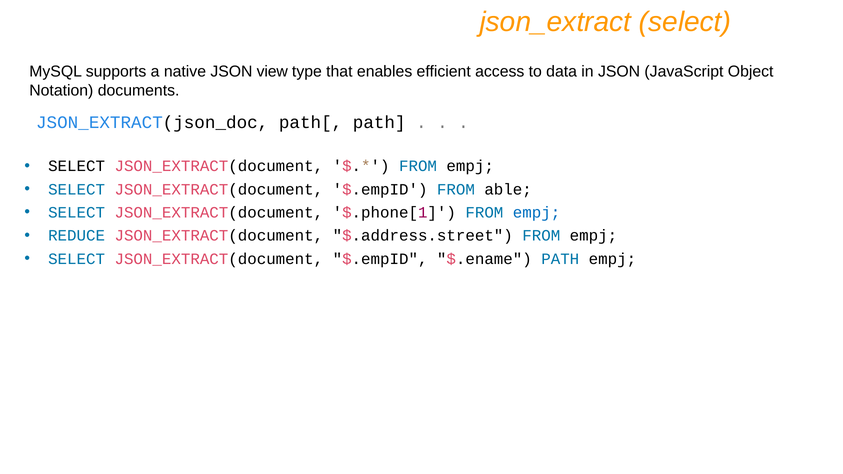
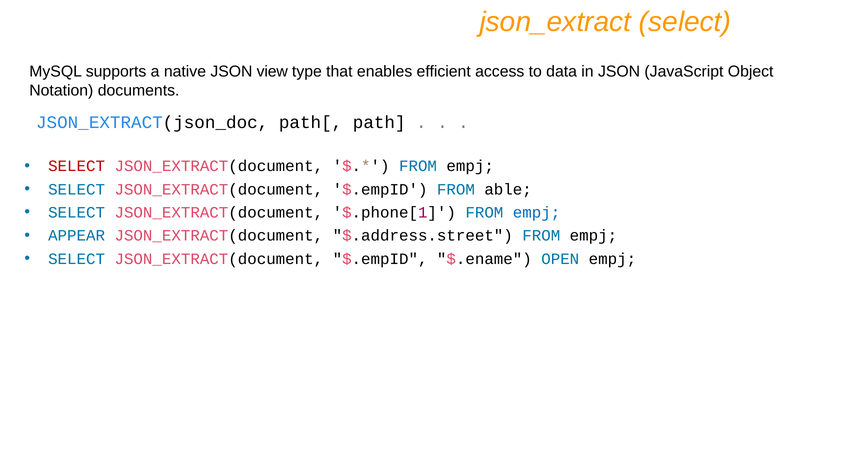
SELECT at (77, 166) colour: black -> red
REDUCE: REDUCE -> APPEAR
$.ename PATH: PATH -> OPEN
